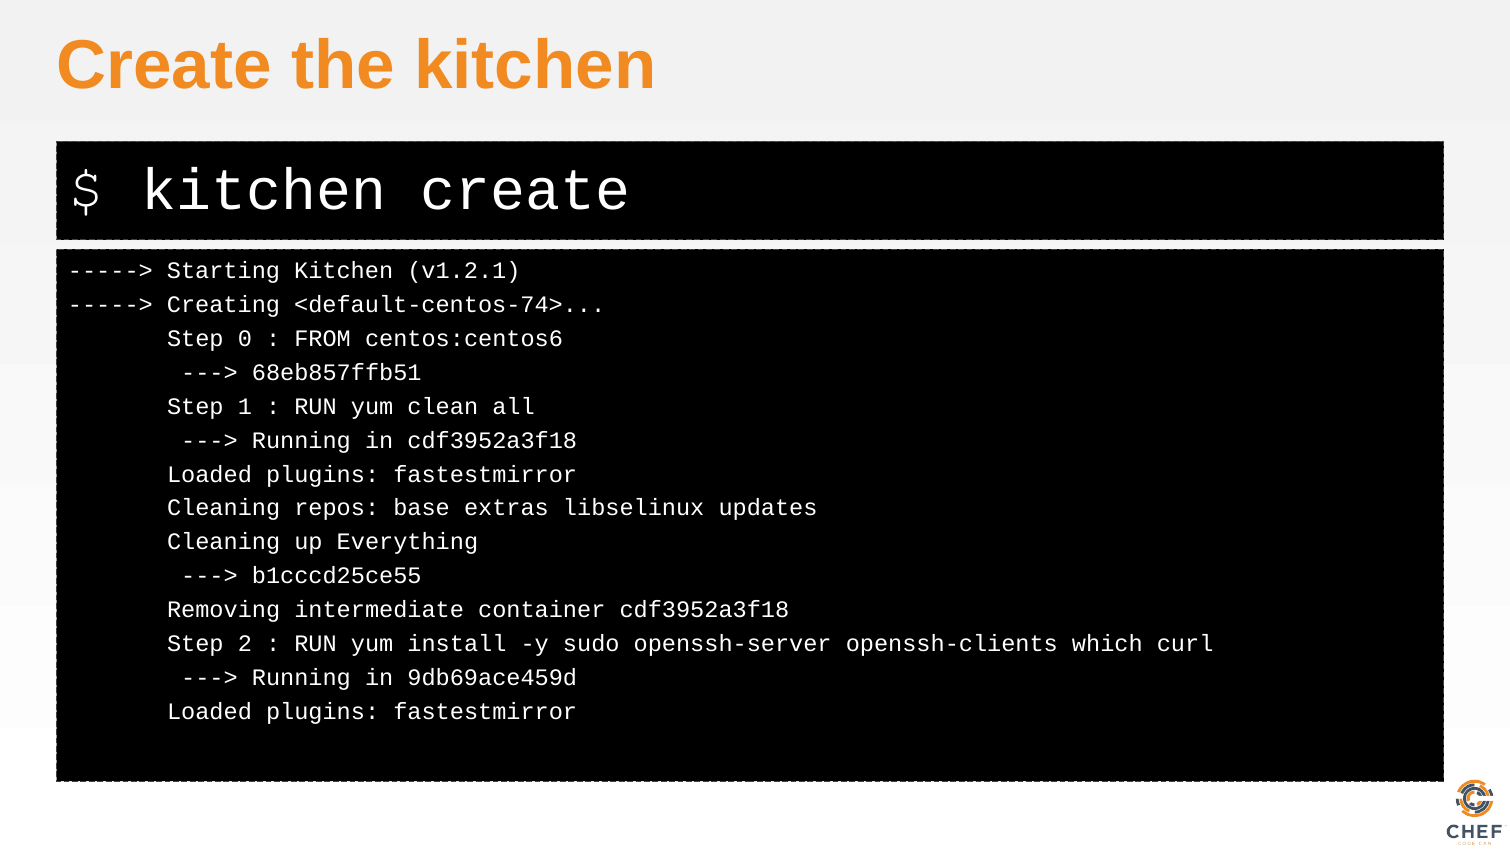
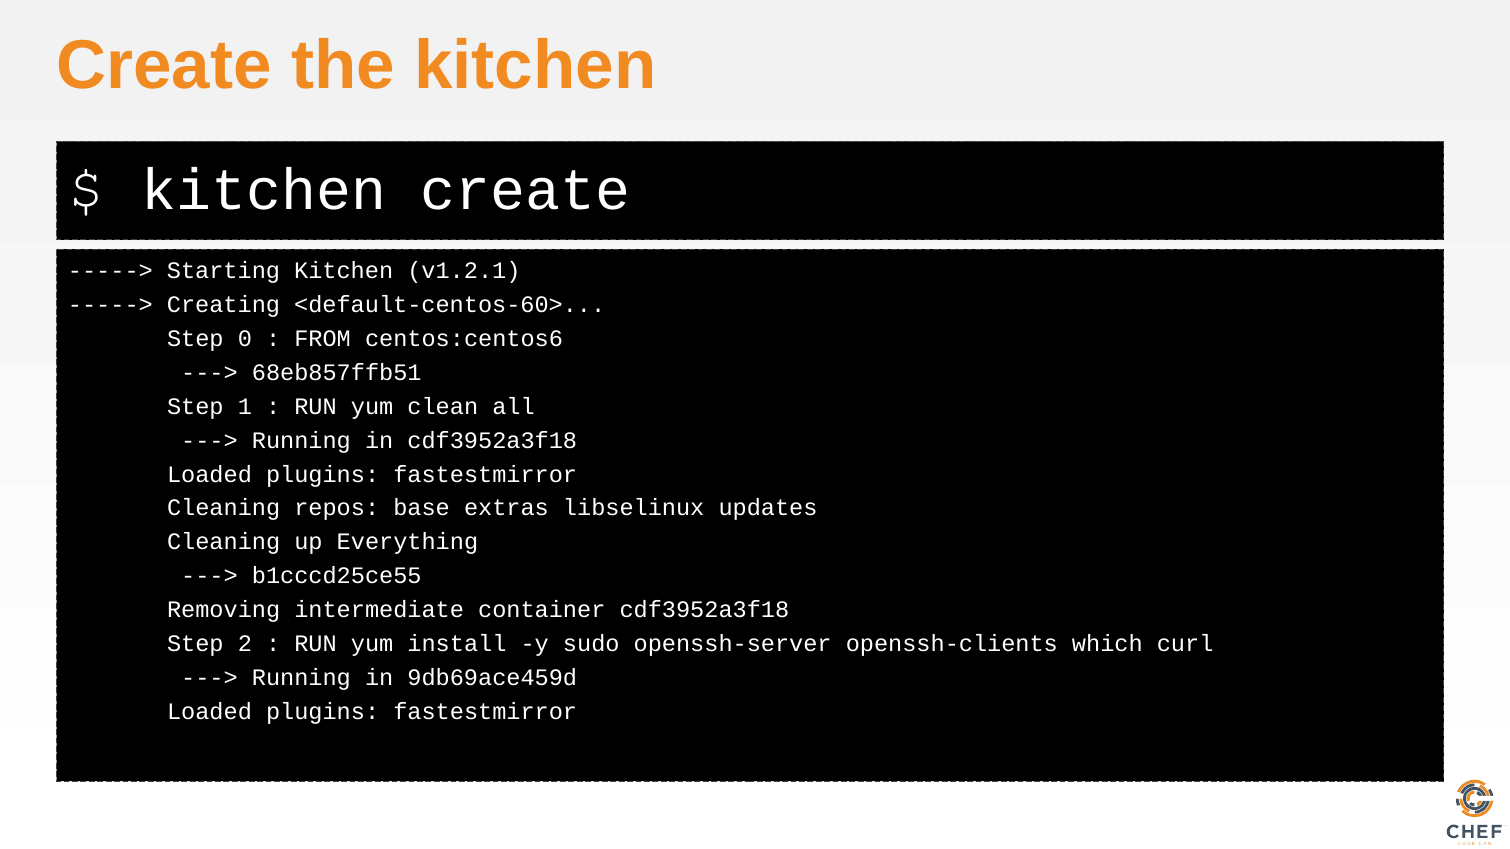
<default-centos-74>: <default-centos-74> -> <default-centos-60>
